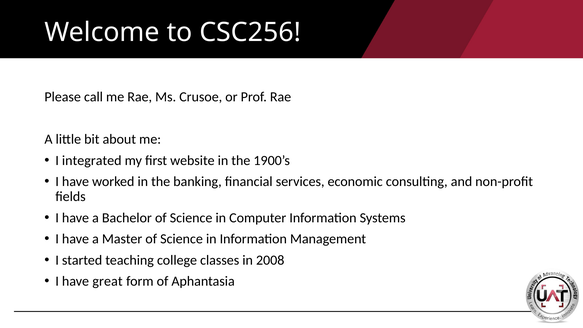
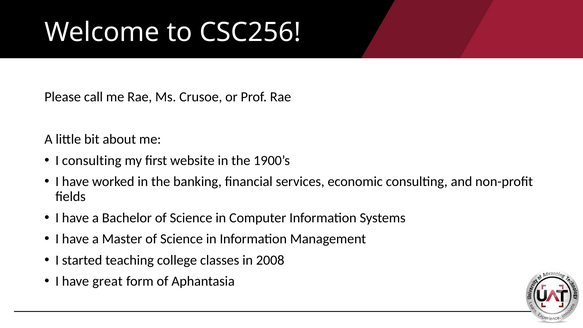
I integrated: integrated -> consulting
